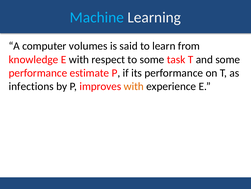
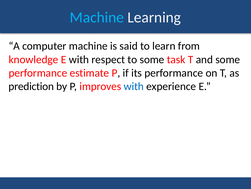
computer volumes: volumes -> machine
infections: infections -> prediction
with at (134, 86) colour: orange -> blue
